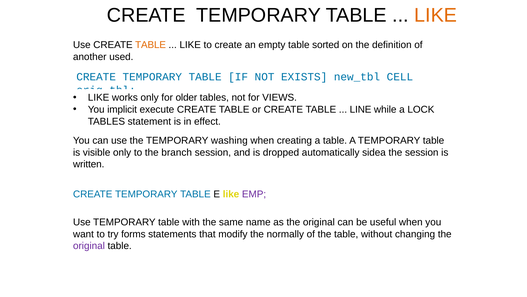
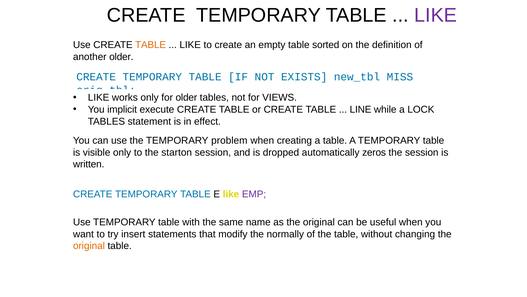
LIKE at (436, 15) colour: orange -> purple
another used: used -> older
CELL: CELL -> MISS
washing: washing -> problem
branch: branch -> starton
sidea: sidea -> zeros
forms: forms -> insert
original at (89, 246) colour: purple -> orange
